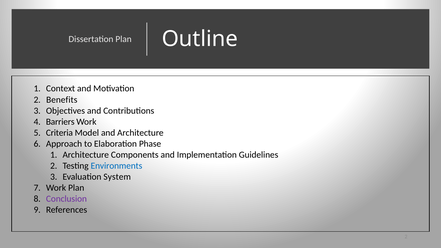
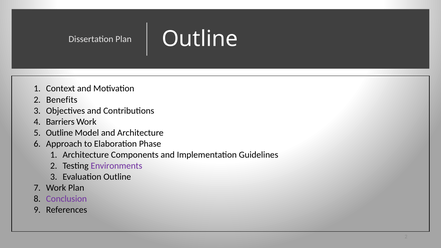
Criteria at (59, 133): Criteria -> Outline
Environments colour: blue -> purple
Evaluation System: System -> Outline
